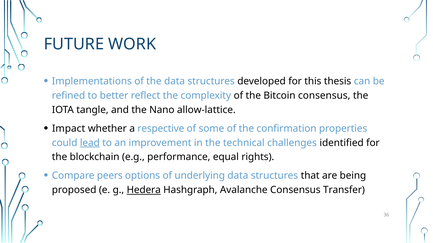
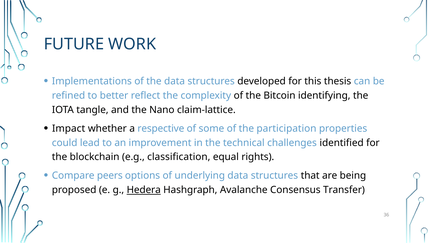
Bitcoin consensus: consensus -> identifying
allow-lattice: allow-lattice -> claim-lattice
confirmation: confirmation -> participation
lead underline: present -> none
performance: performance -> classification
